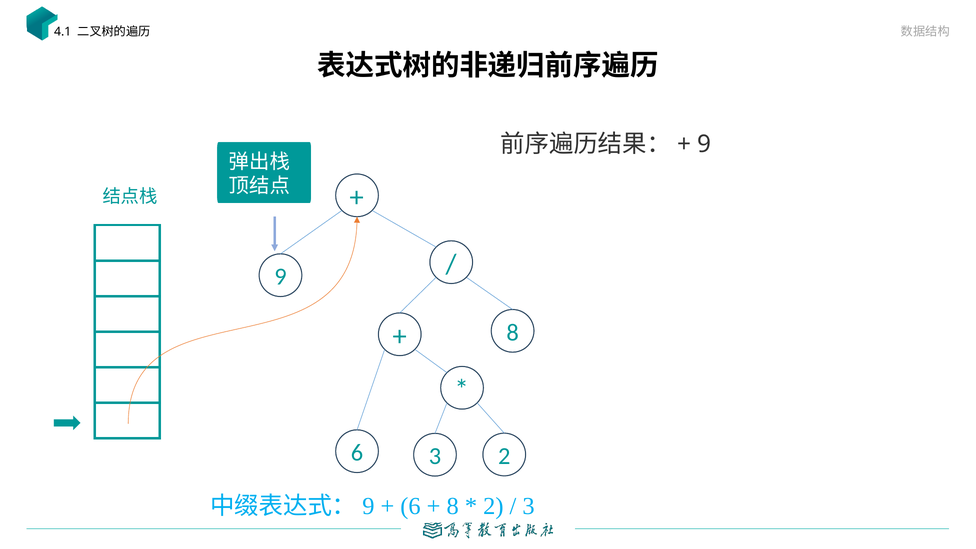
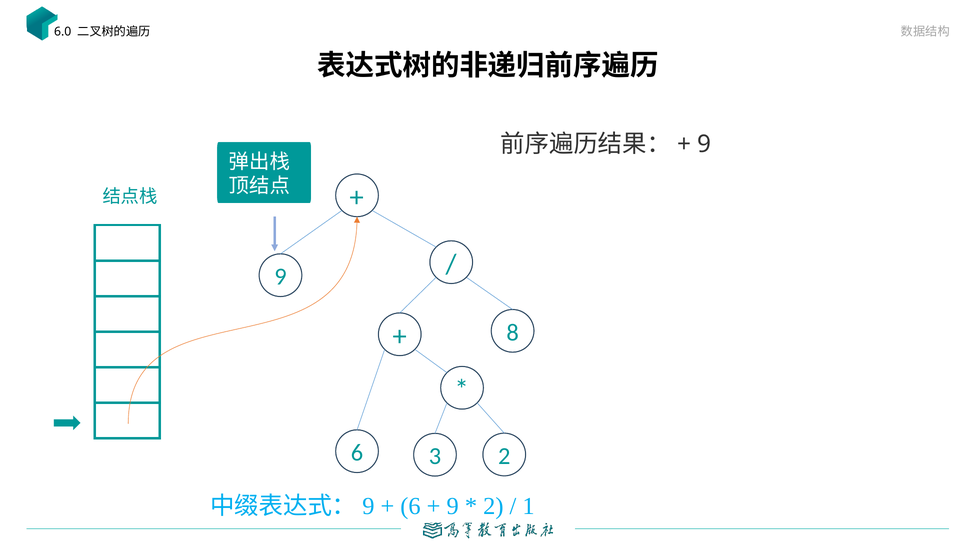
4.1: 4.1 -> 6.0
8 at (453, 506): 8 -> 9
3 at (529, 506): 3 -> 1
